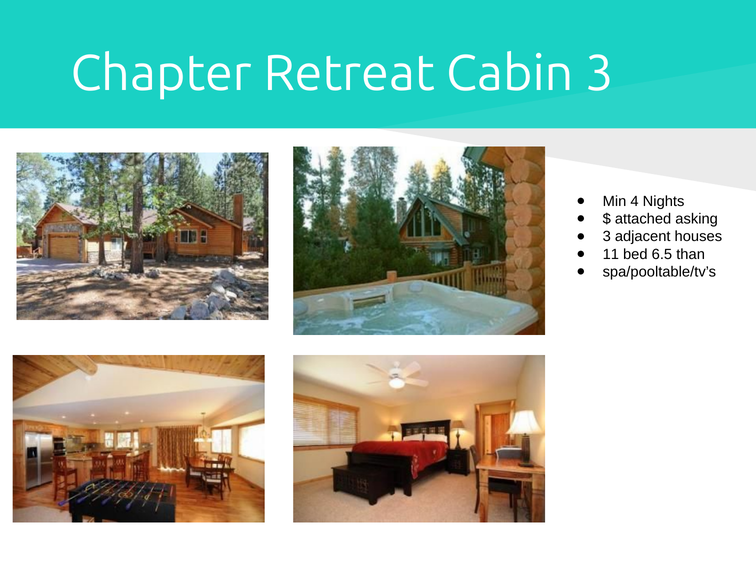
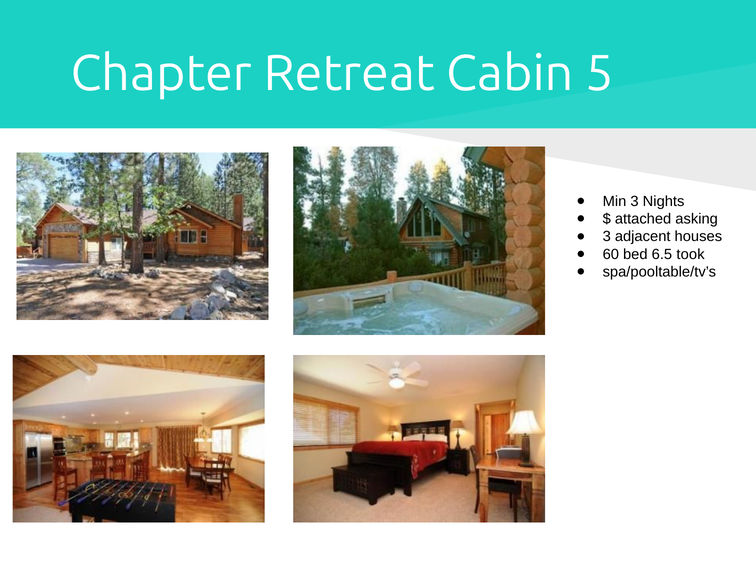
Cabin 3: 3 -> 5
Min 4: 4 -> 3
11: 11 -> 60
than: than -> took
